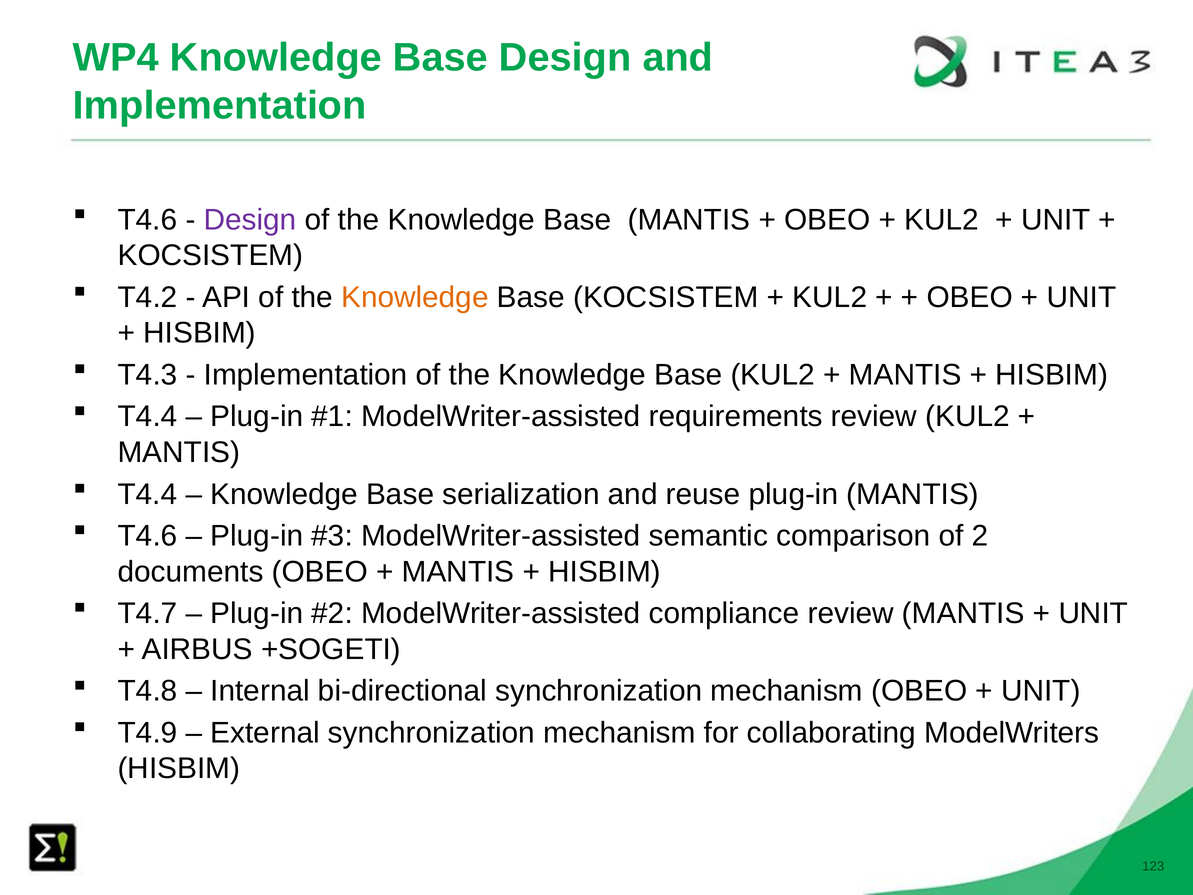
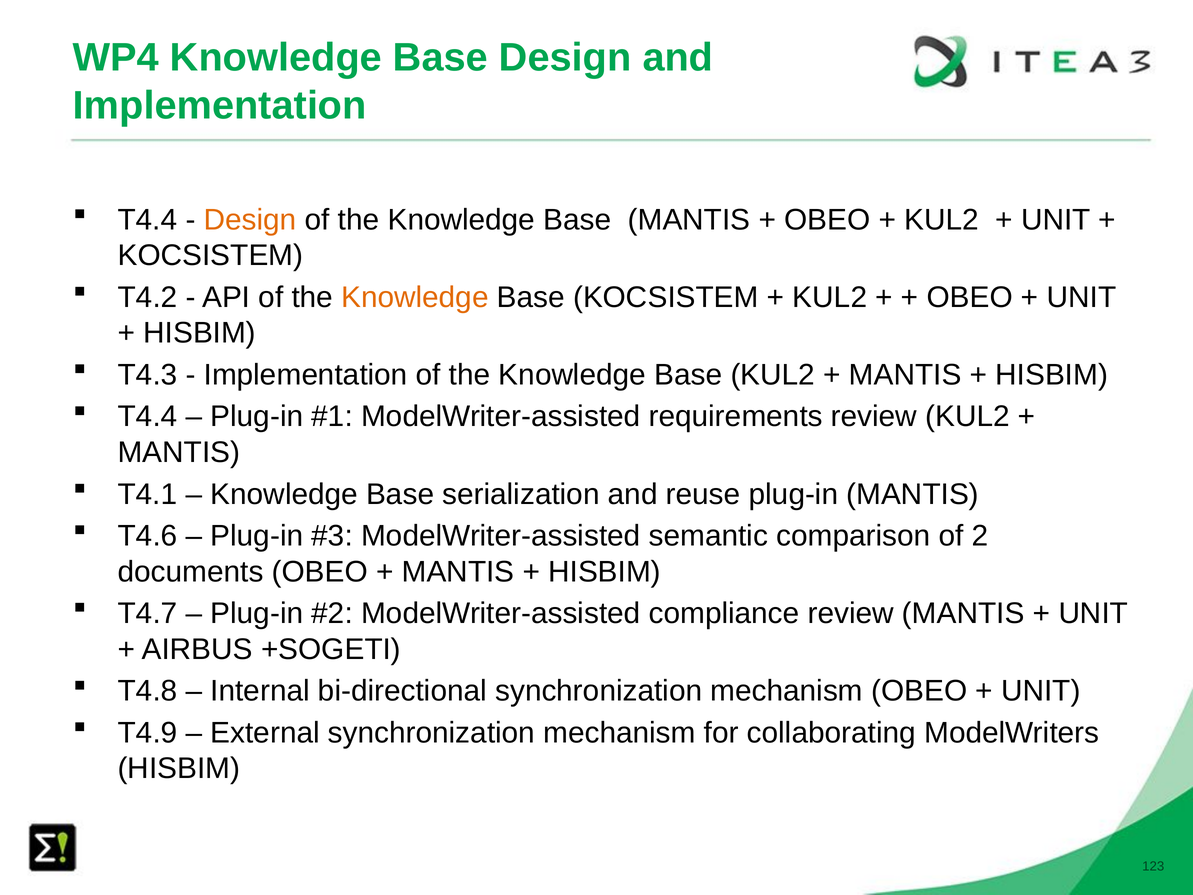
T4.6 at (148, 220): T4.6 -> T4.4
Design at (250, 220) colour: purple -> orange
T4.4 at (148, 494): T4.4 -> T4.1
